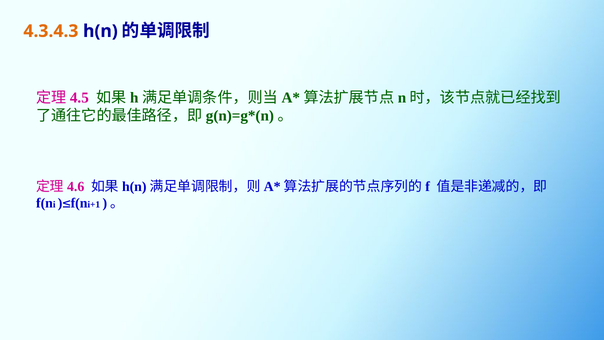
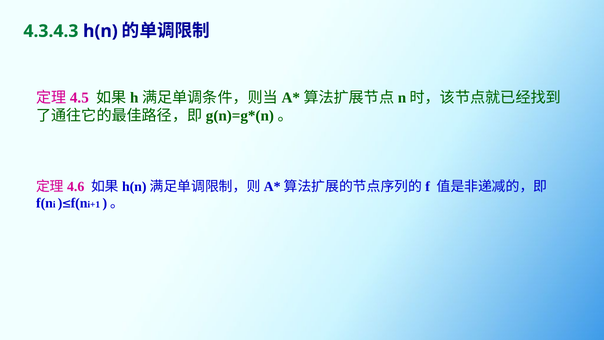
4.3.4.3 colour: orange -> green
